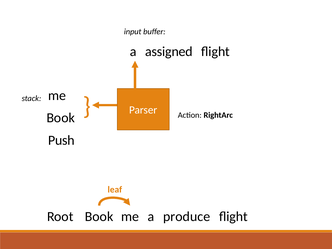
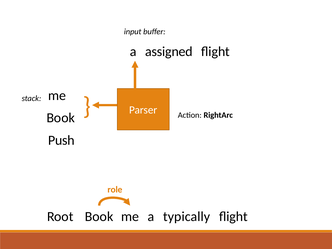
leaf: leaf -> role
produce: produce -> typically
